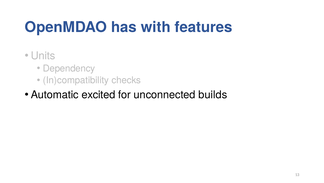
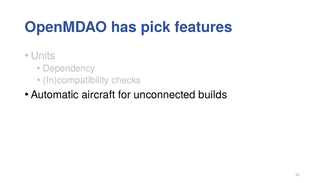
with: with -> pick
excited: excited -> aircraft
